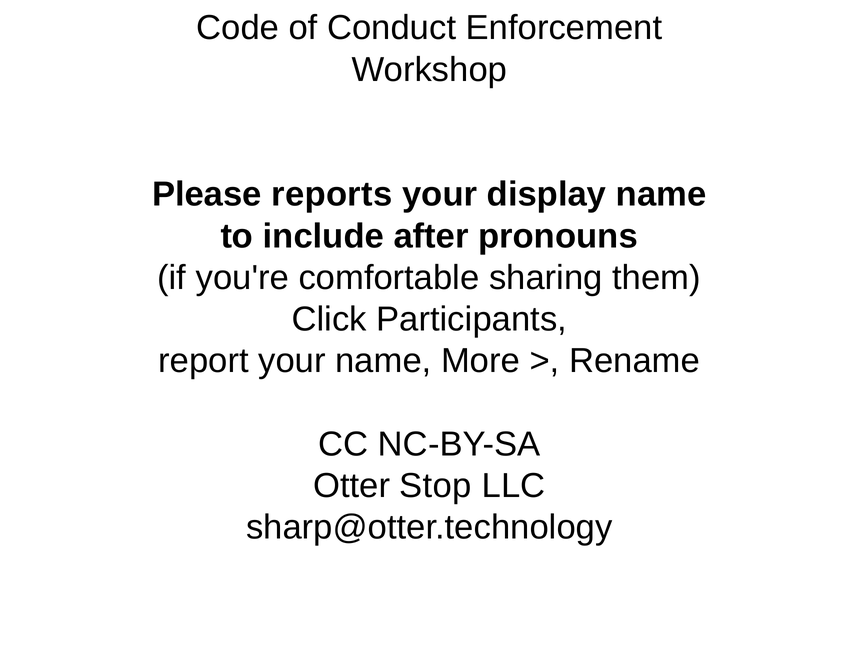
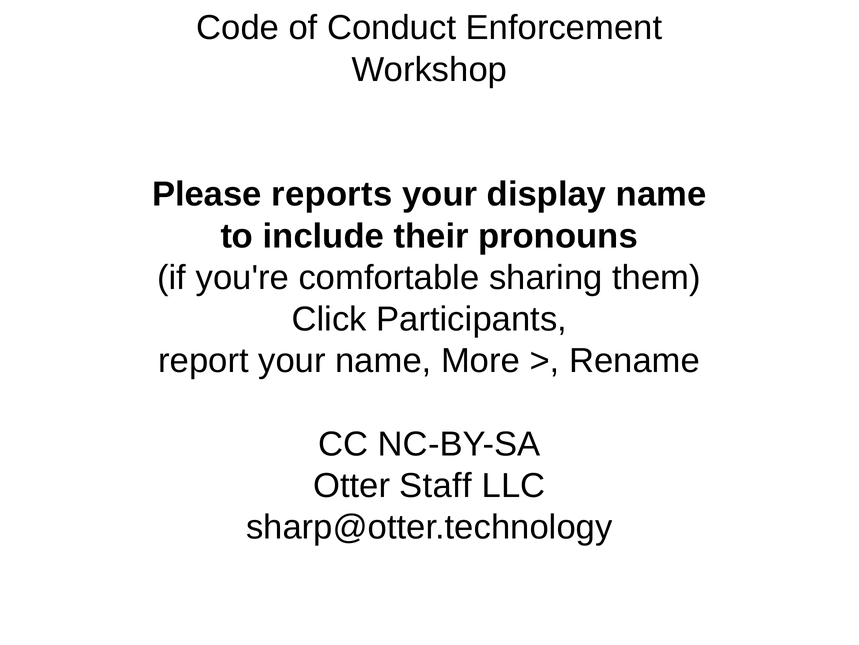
after: after -> their
Stop: Stop -> Staff
